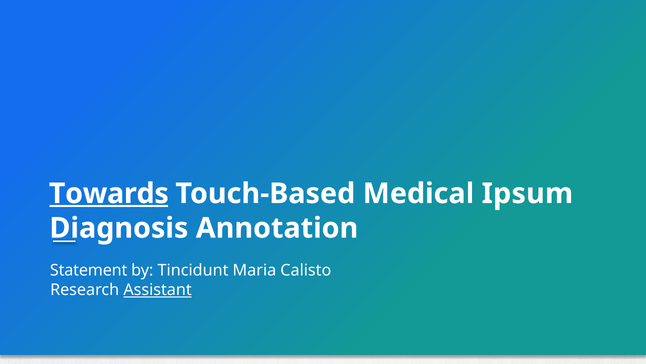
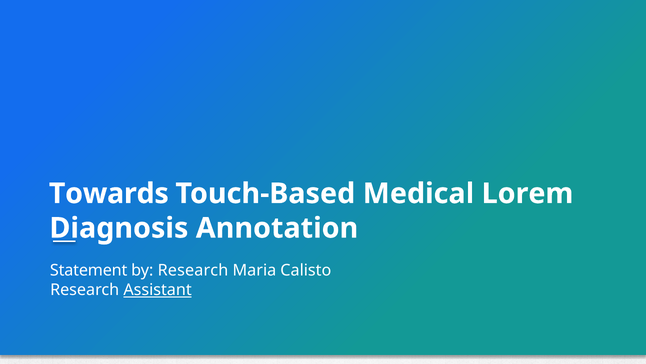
Towards underline: present -> none
Ipsum: Ipsum -> Lorem
by Tincidunt: Tincidunt -> Research
